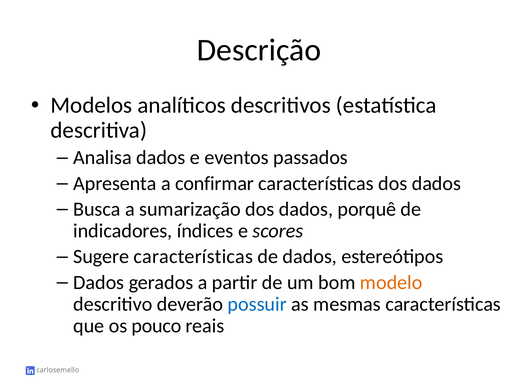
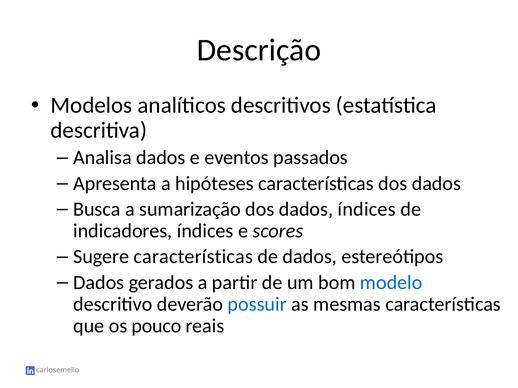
confirmar: confirmar -> hipóteses
dados porquê: porquê -> índices
modelo colour: orange -> blue
